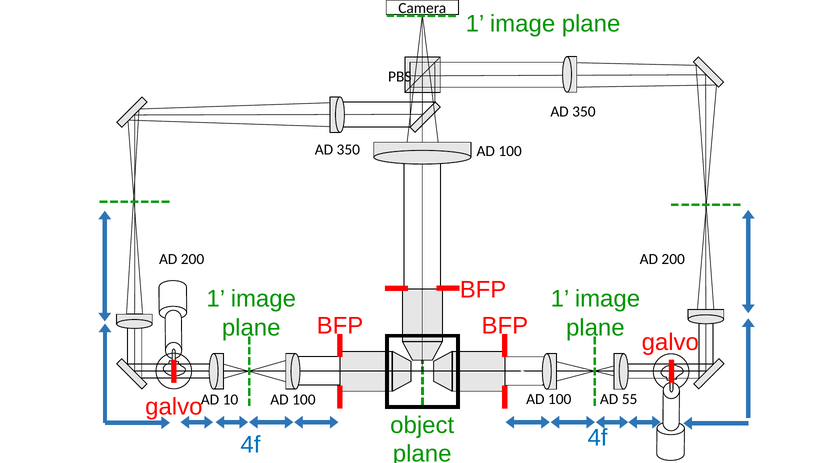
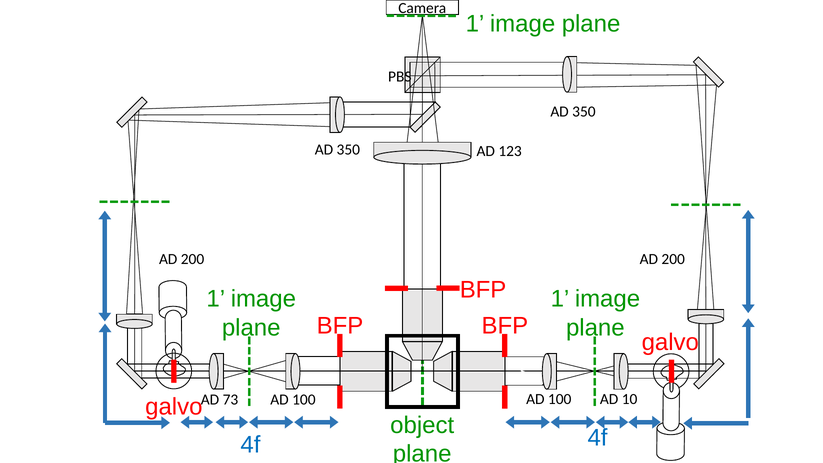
100 at (510, 151): 100 -> 123
55: 55 -> 10
10: 10 -> 73
